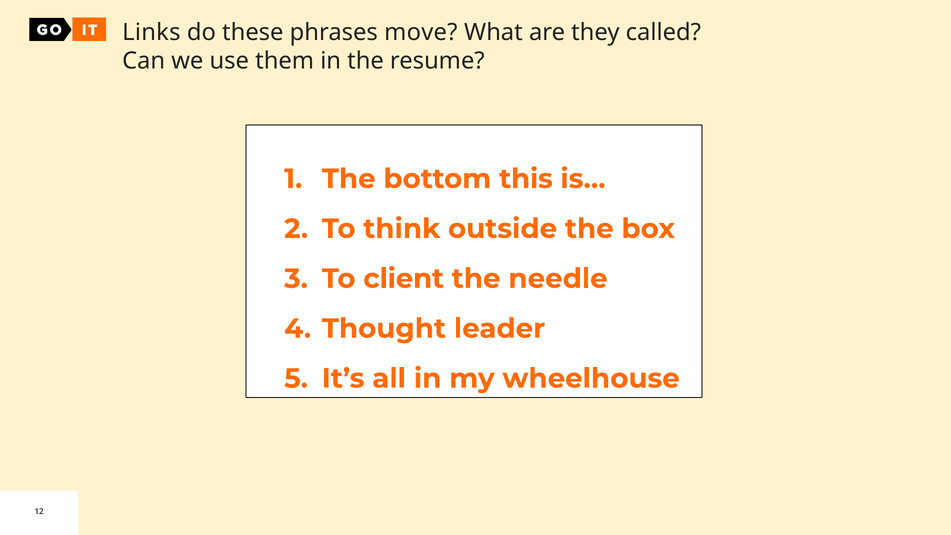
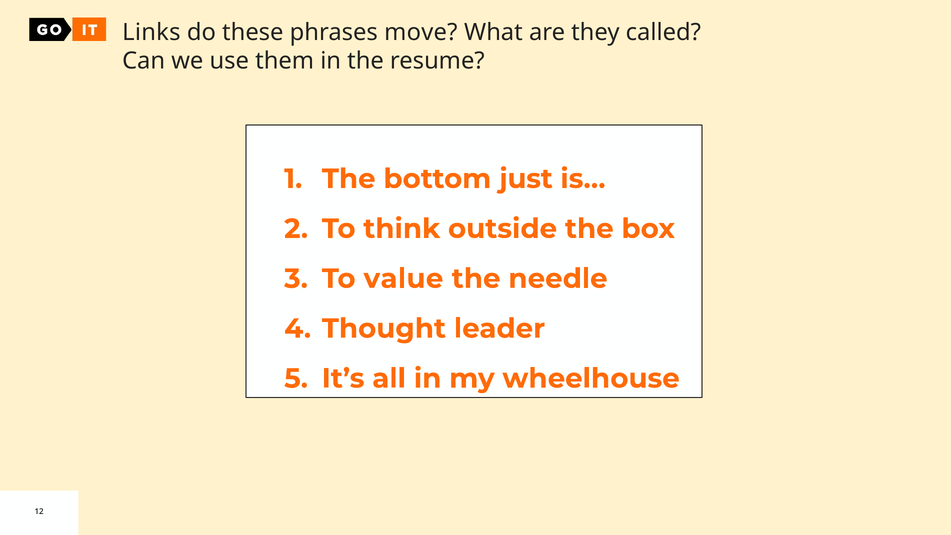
this: this -> just
client: client -> value
